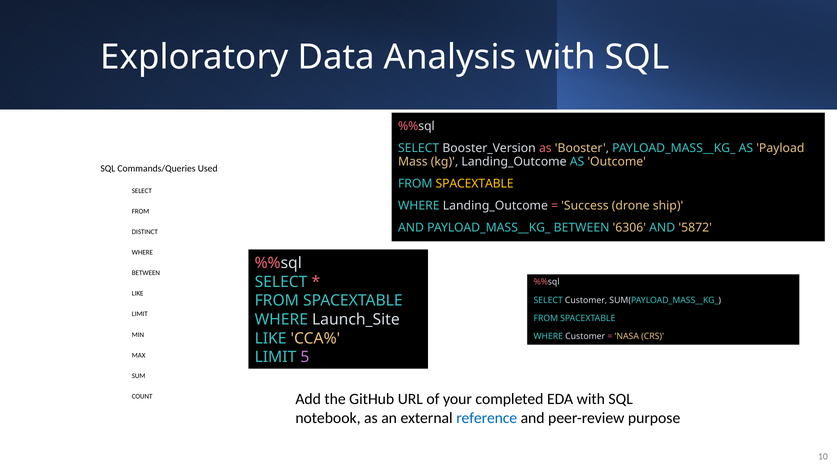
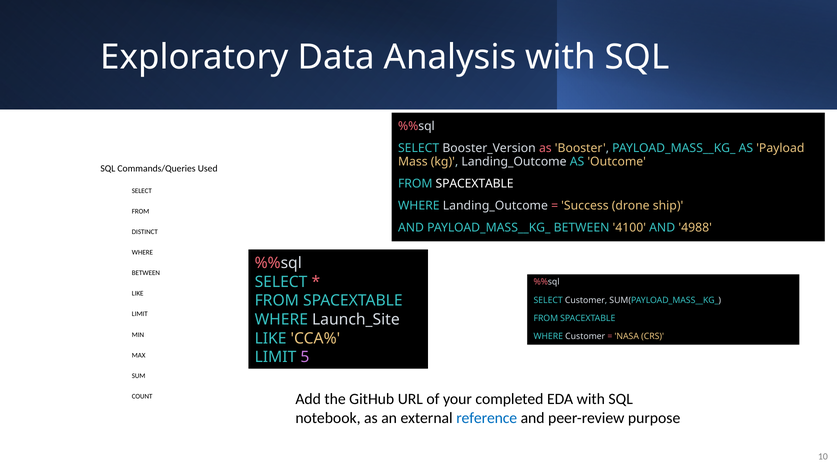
SPACEXTABLE at (475, 184) colour: yellow -> white
6306: 6306 -> 4100
5872: 5872 -> 4988
